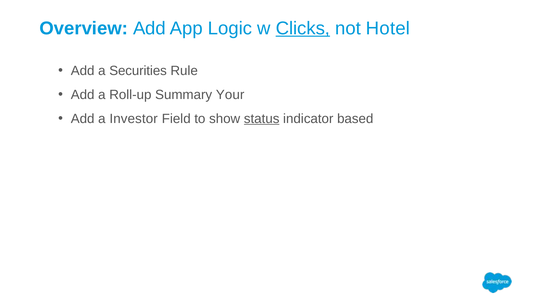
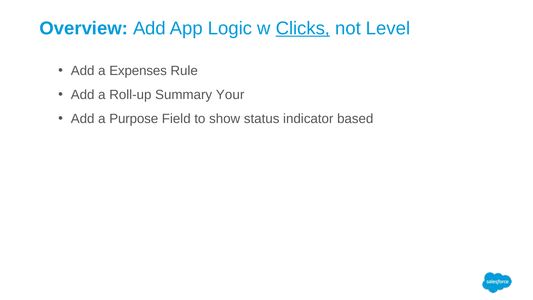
Hotel: Hotel -> Level
Securities: Securities -> Expenses
Investor: Investor -> Purpose
status underline: present -> none
